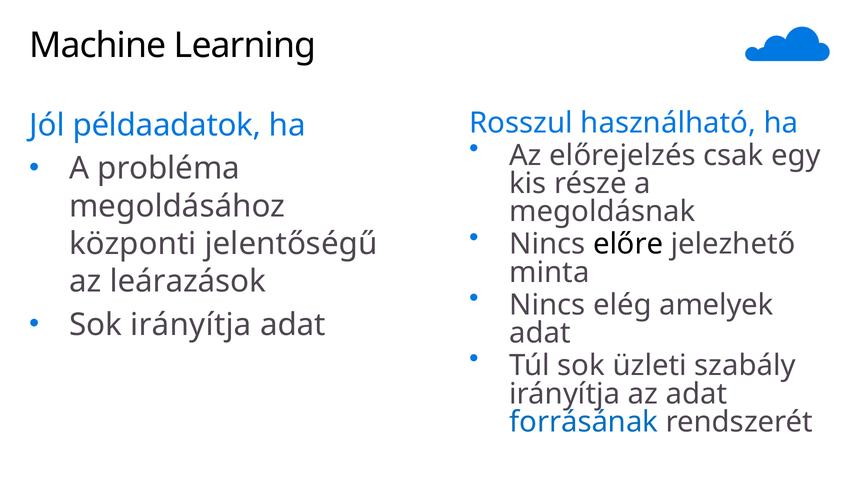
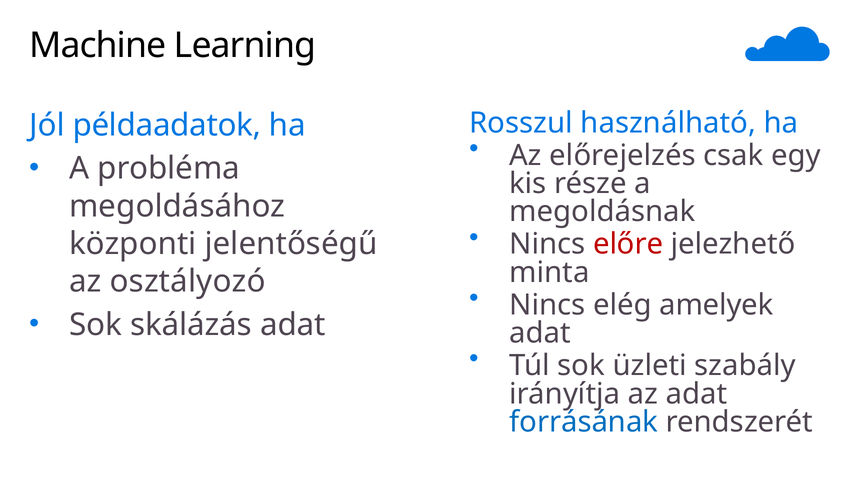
előre colour: black -> red
leárazások: leárazások -> osztályozó
Sok irányítja: irányítja -> skálázás
